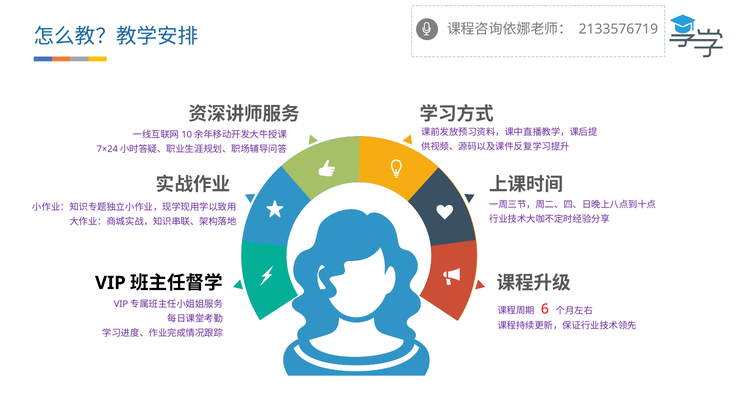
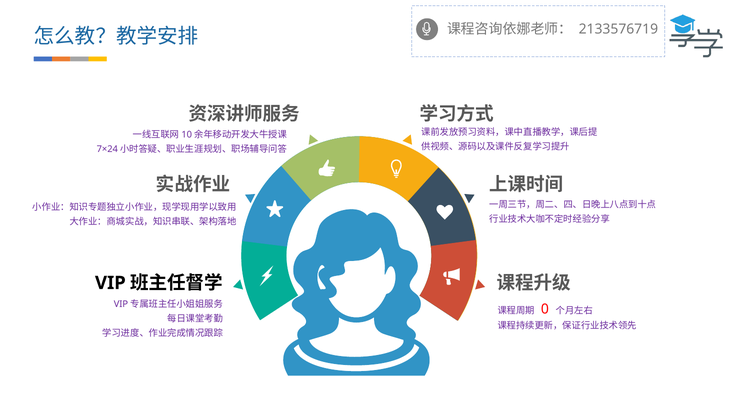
6: 6 -> 0
